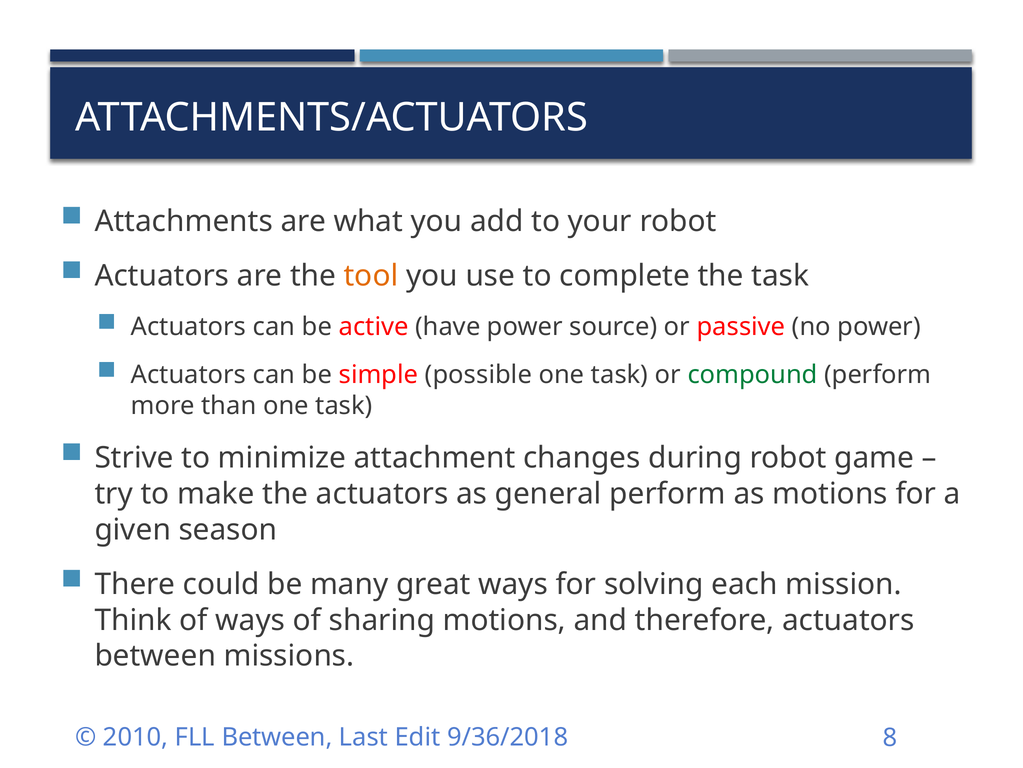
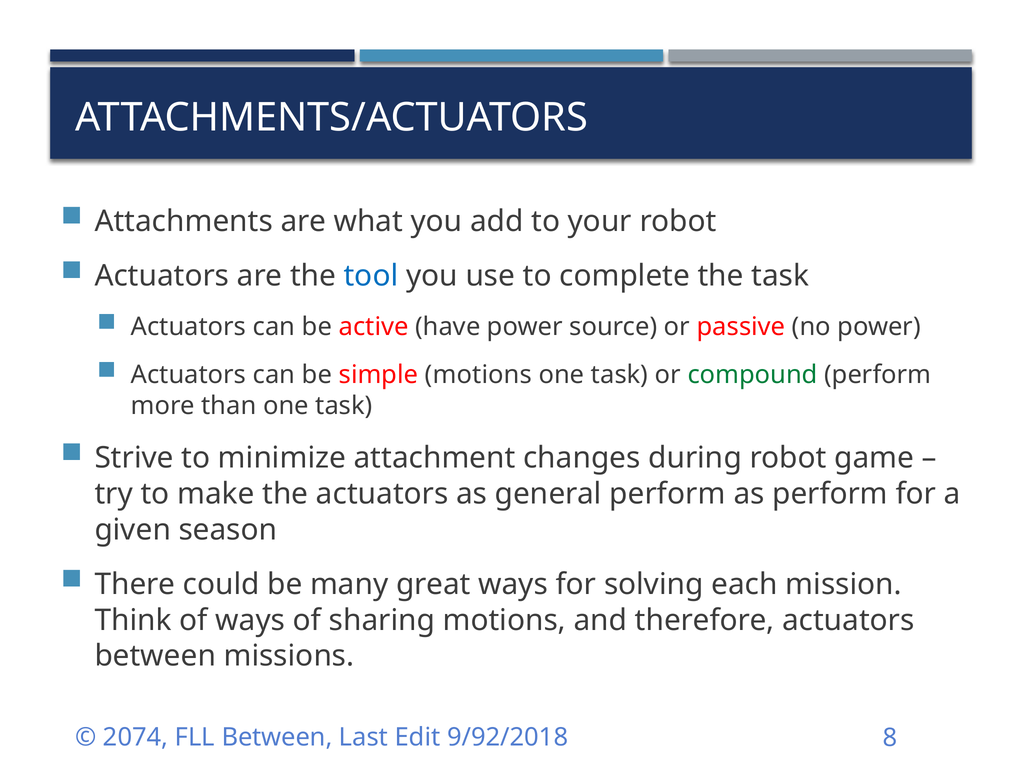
tool colour: orange -> blue
simple possible: possible -> motions
as motions: motions -> perform
2010: 2010 -> 2074
9/36/2018: 9/36/2018 -> 9/92/2018
